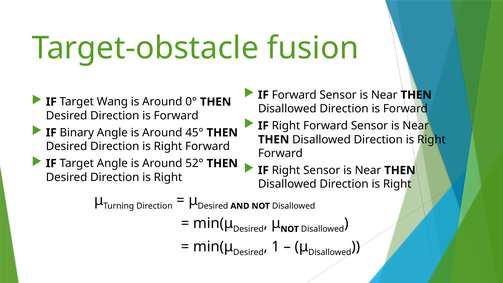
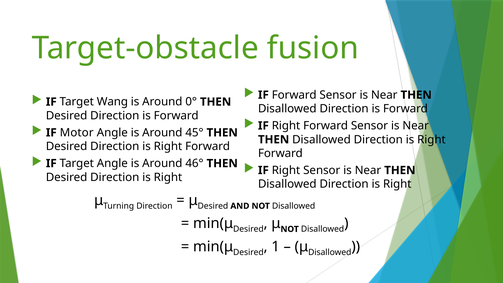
Binary: Binary -> Motor
52°: 52° -> 46°
